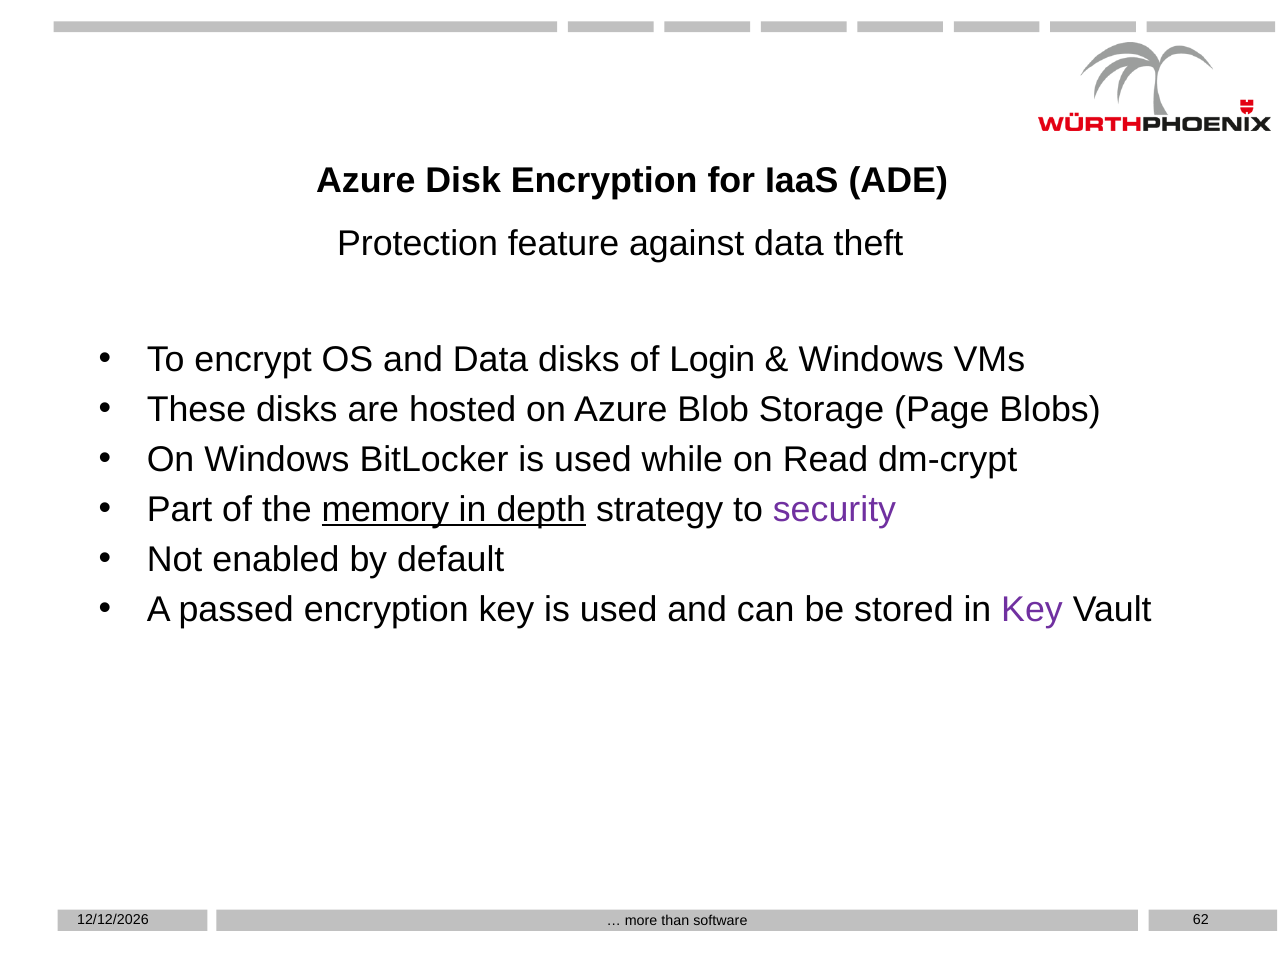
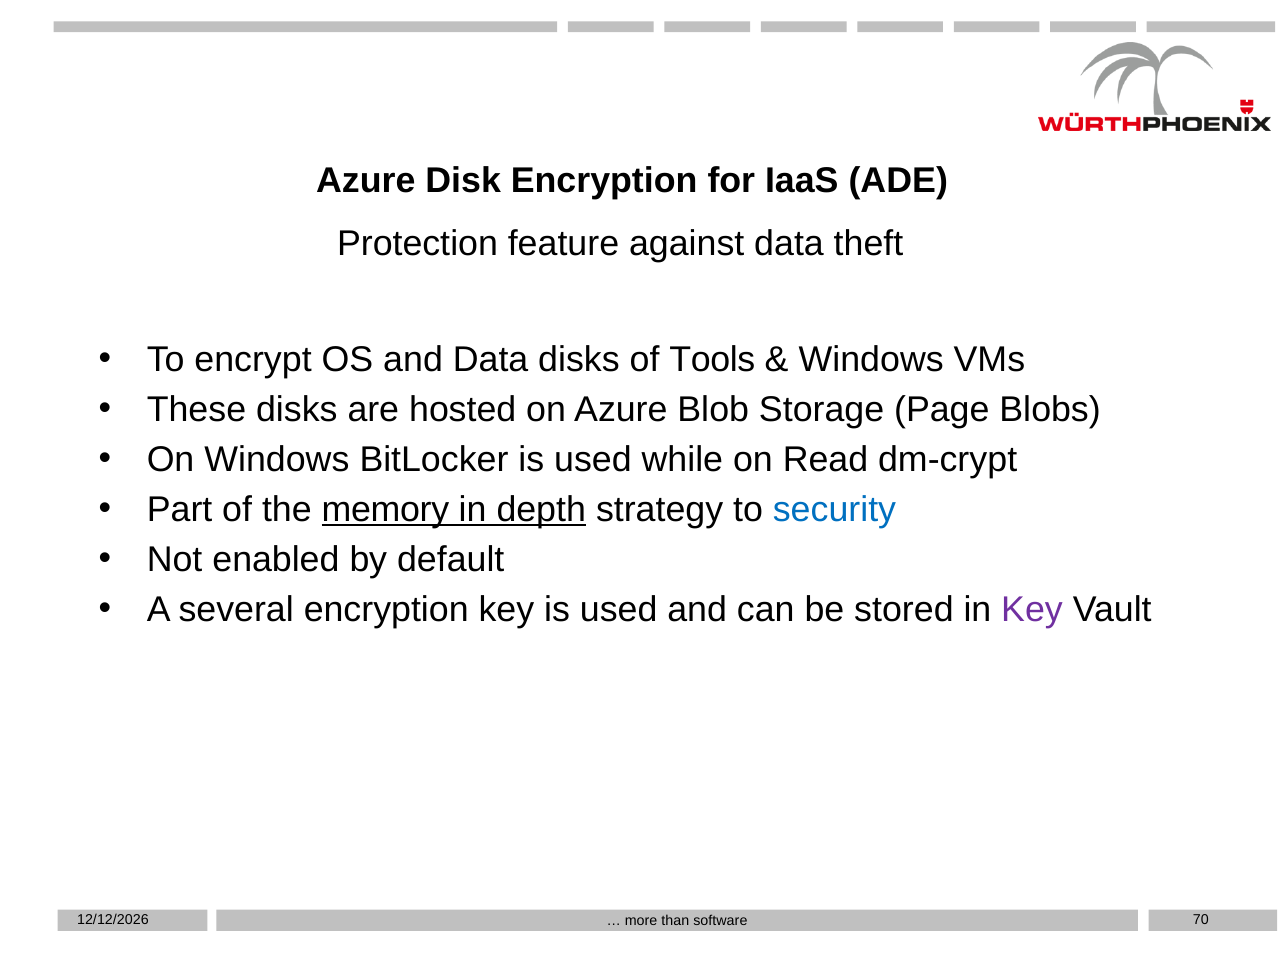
Login: Login -> Tools
security colour: purple -> blue
passed: passed -> several
62: 62 -> 70
